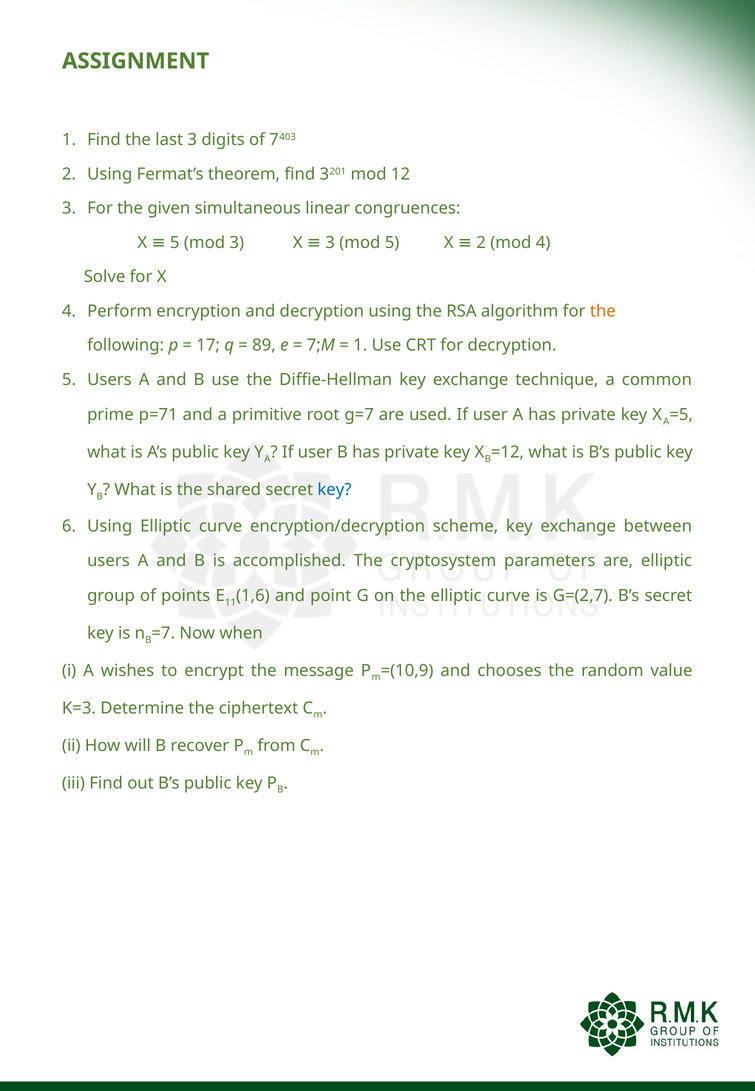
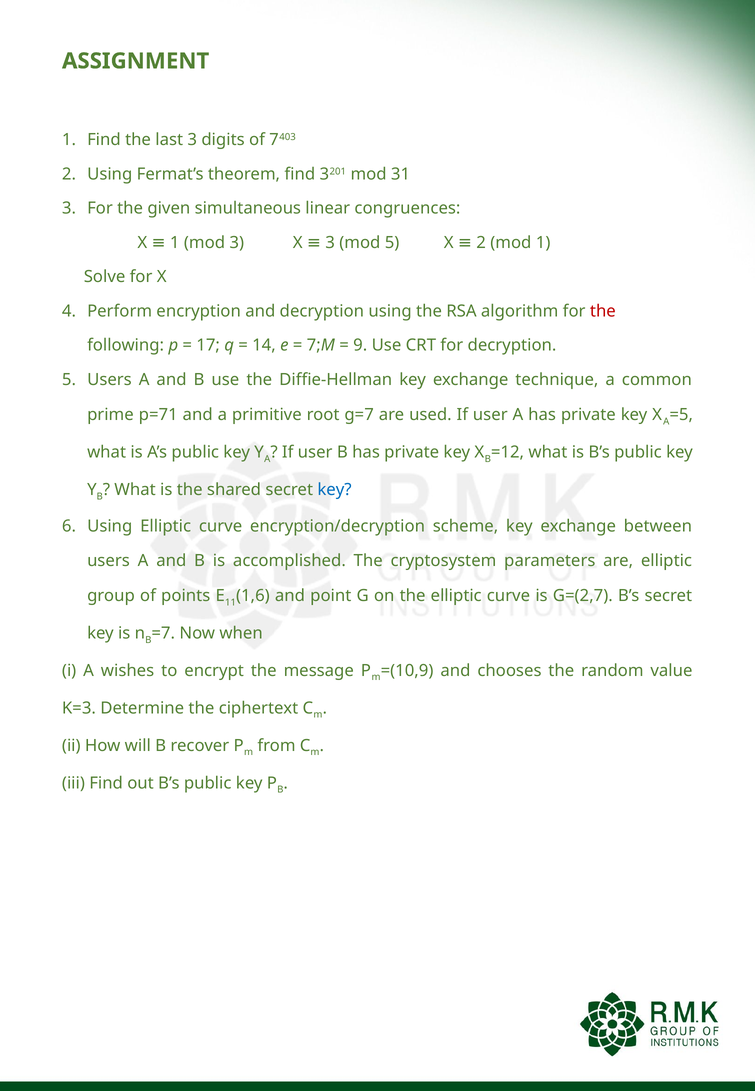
12: 12 -> 31
mod 4: 4 -> 1
X 5: 5 -> 1
the at (603, 311) colour: orange -> red
89: 89 -> 14
1 at (360, 345): 1 -> 9
